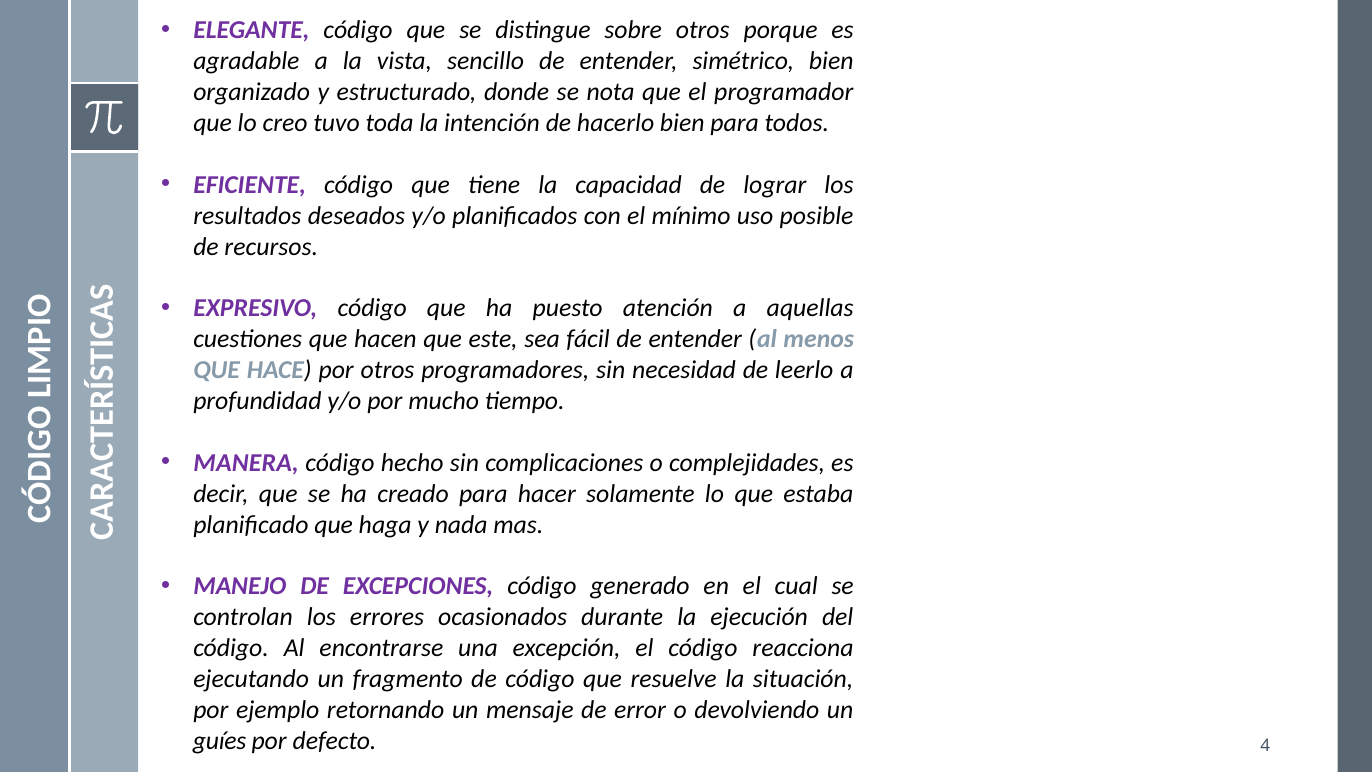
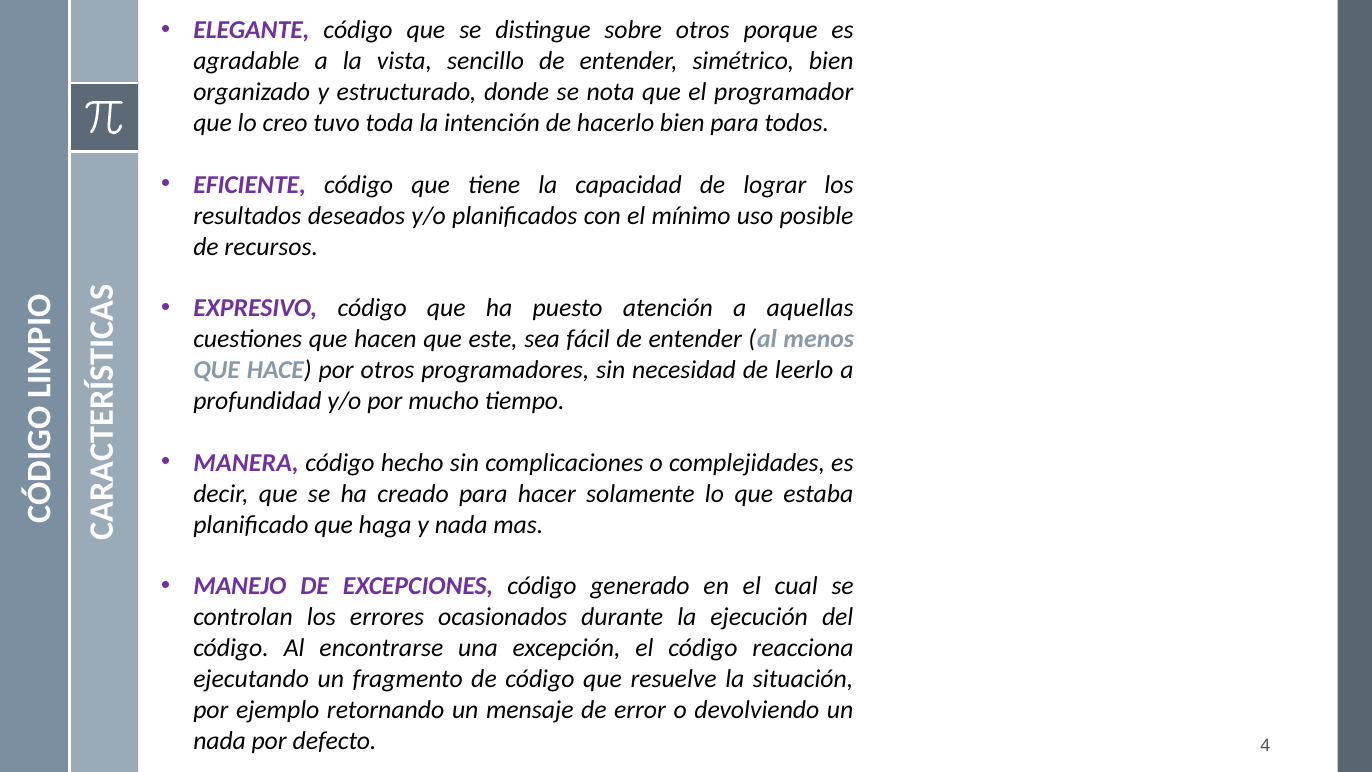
guíes at (220, 741): guíes -> nada
